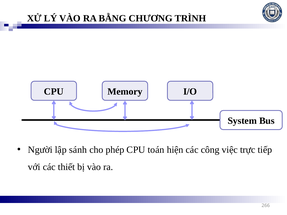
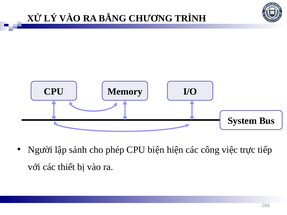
toán: toán -> biện
